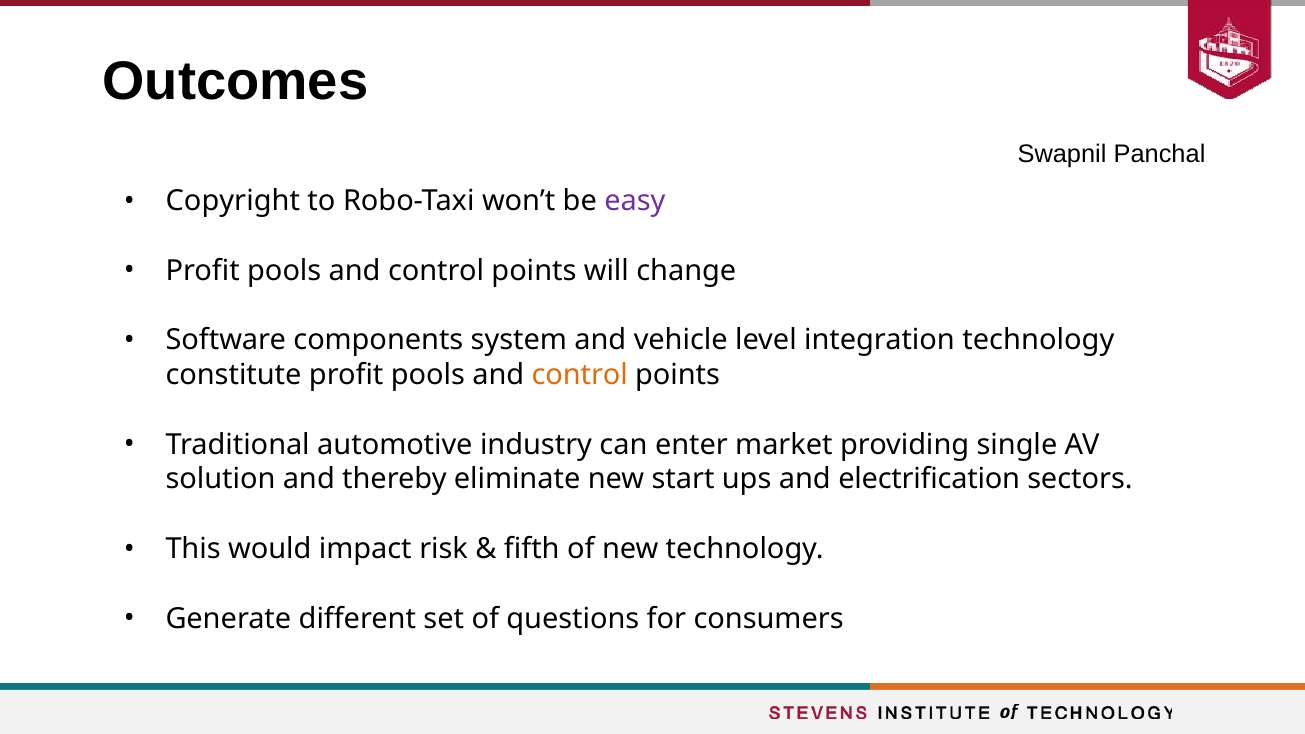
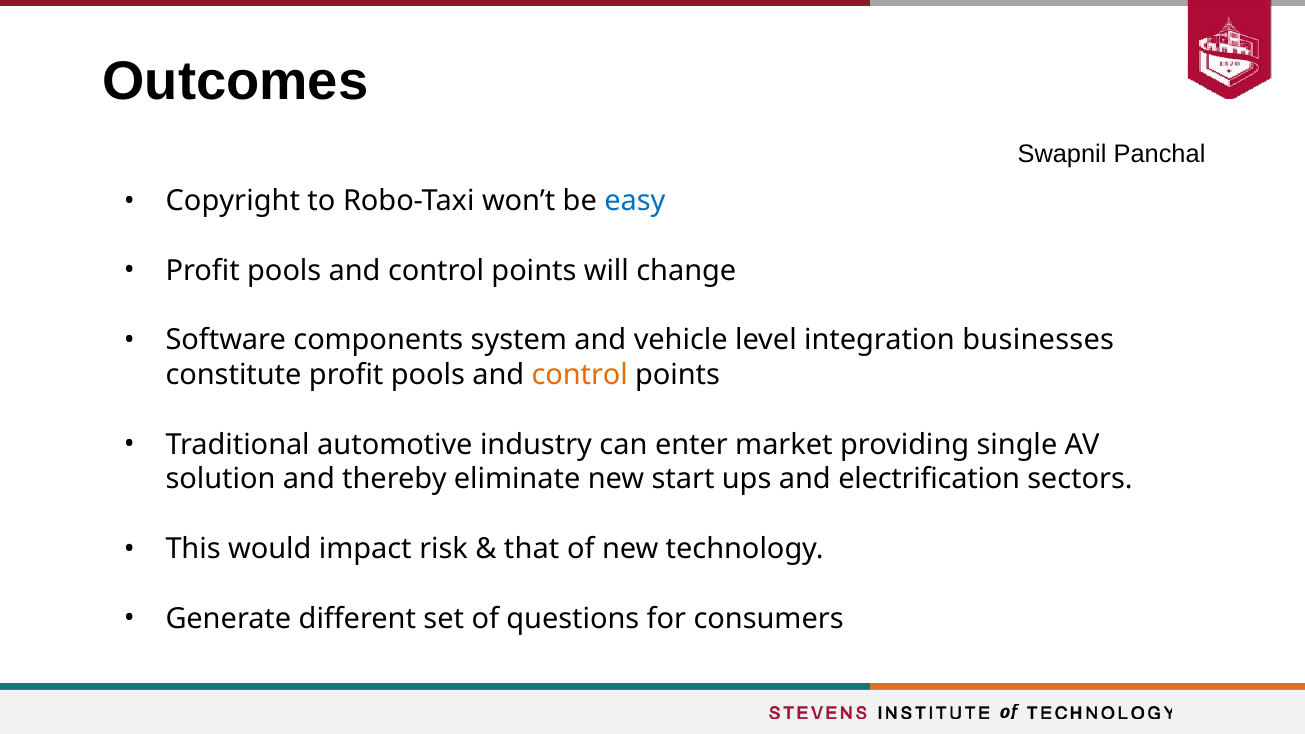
easy colour: purple -> blue
integration technology: technology -> businesses
fifth: fifth -> that
